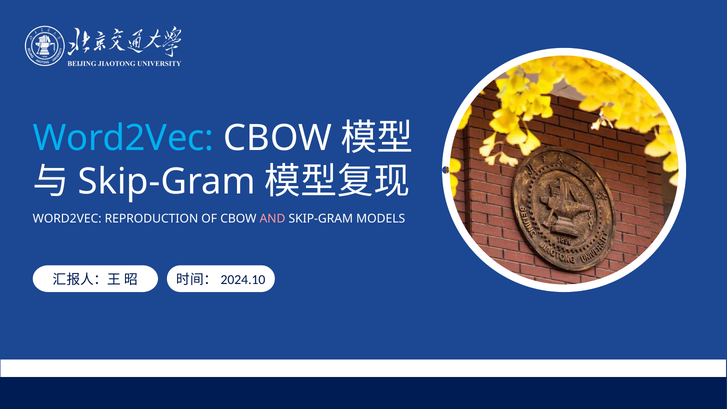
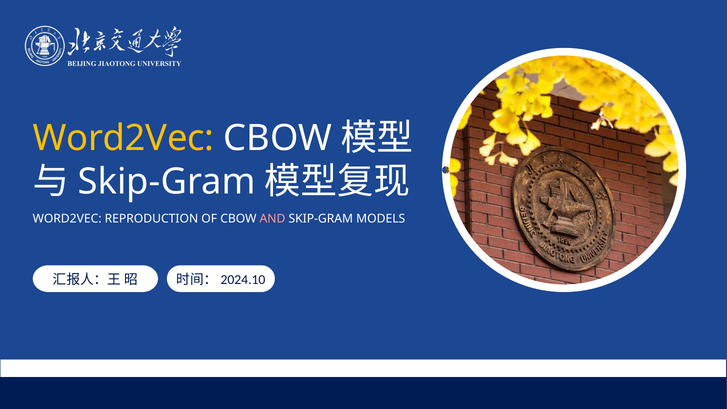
Word2Vec at (123, 138) colour: light blue -> yellow
